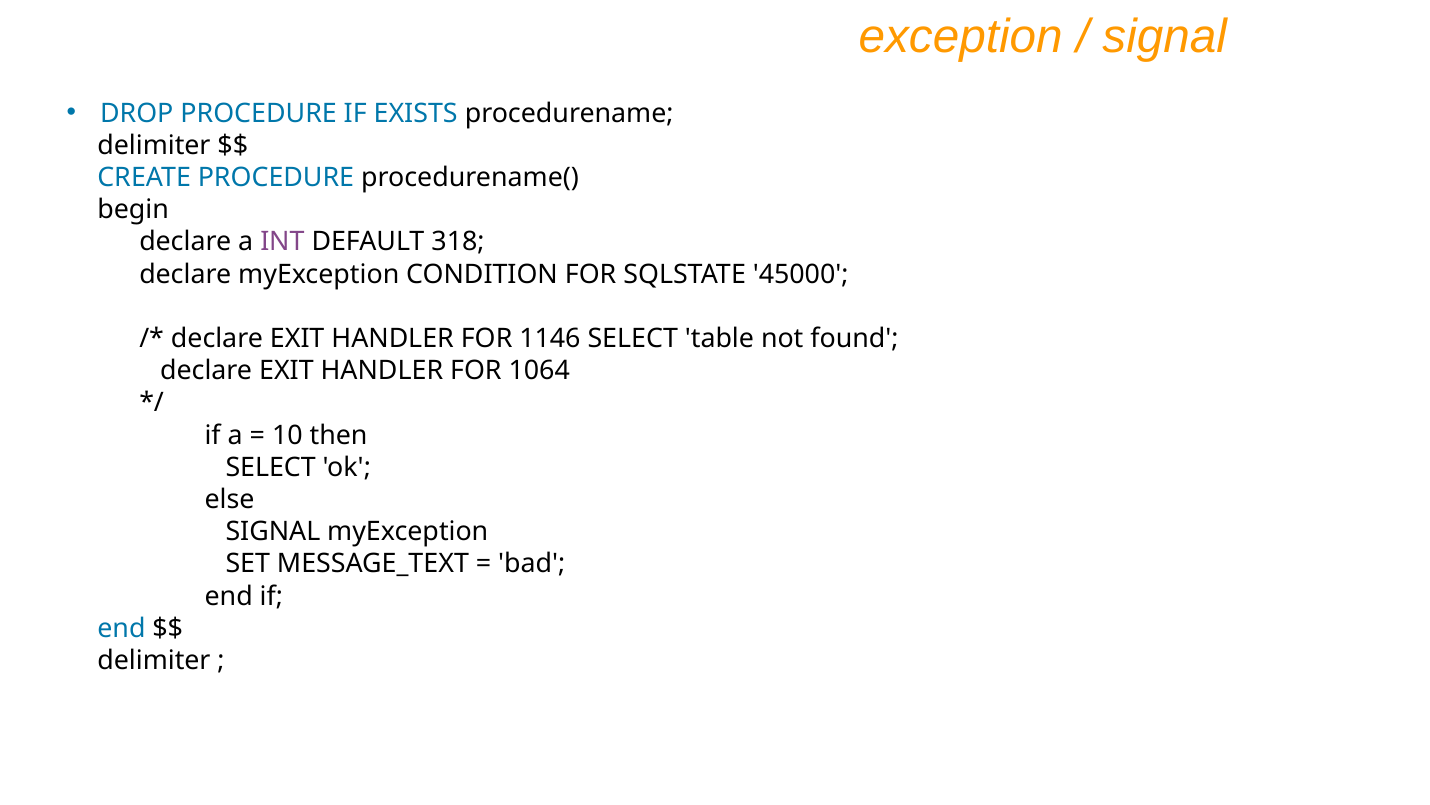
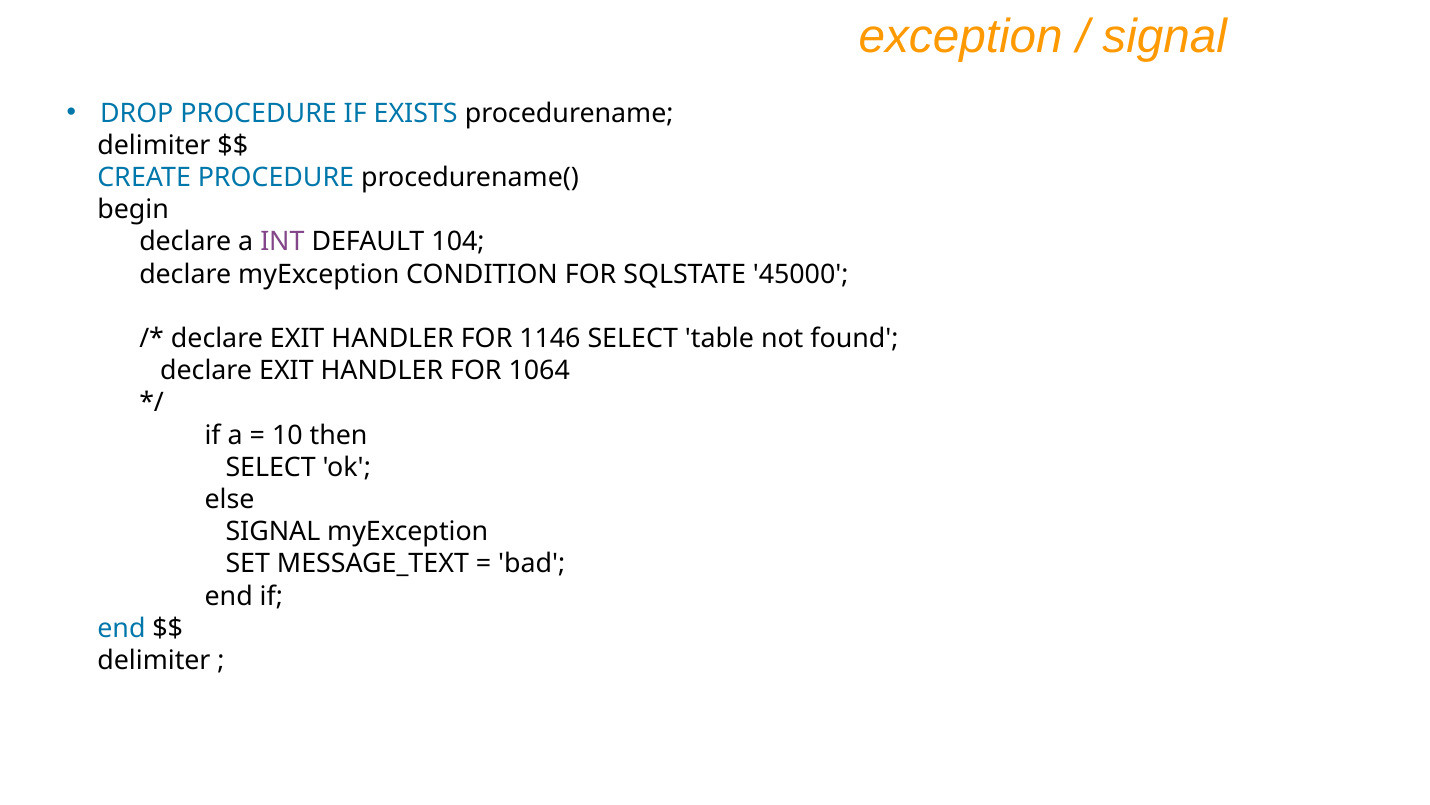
318: 318 -> 104
